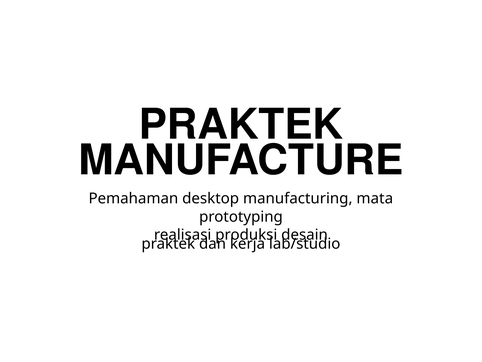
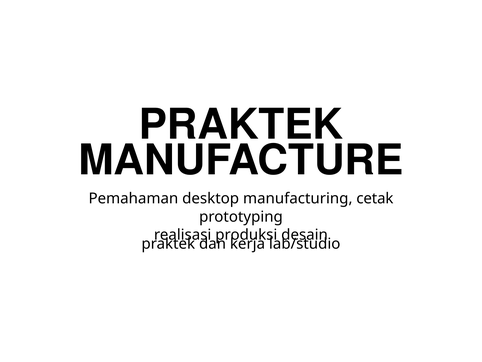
mata: mata -> cetak
